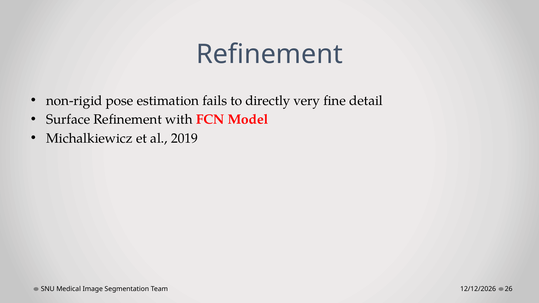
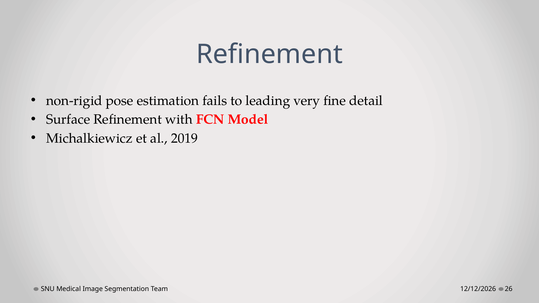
directly: directly -> leading
